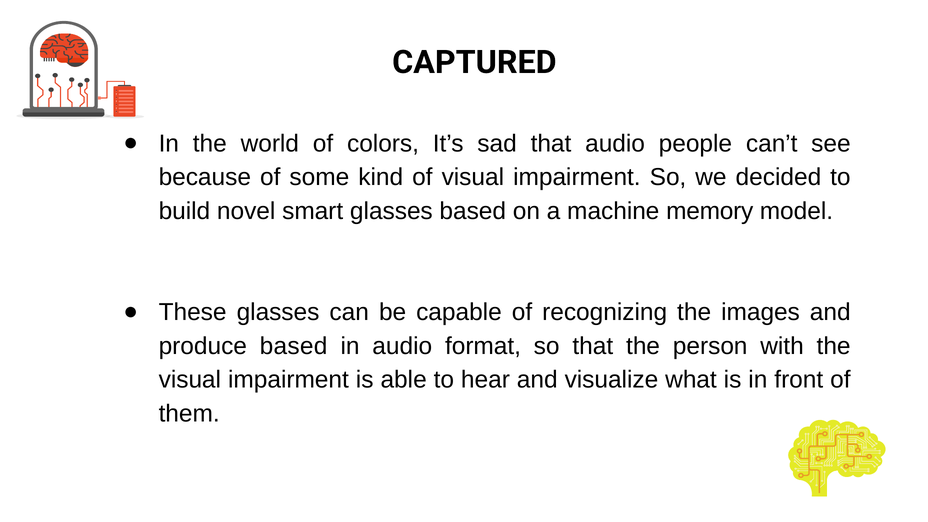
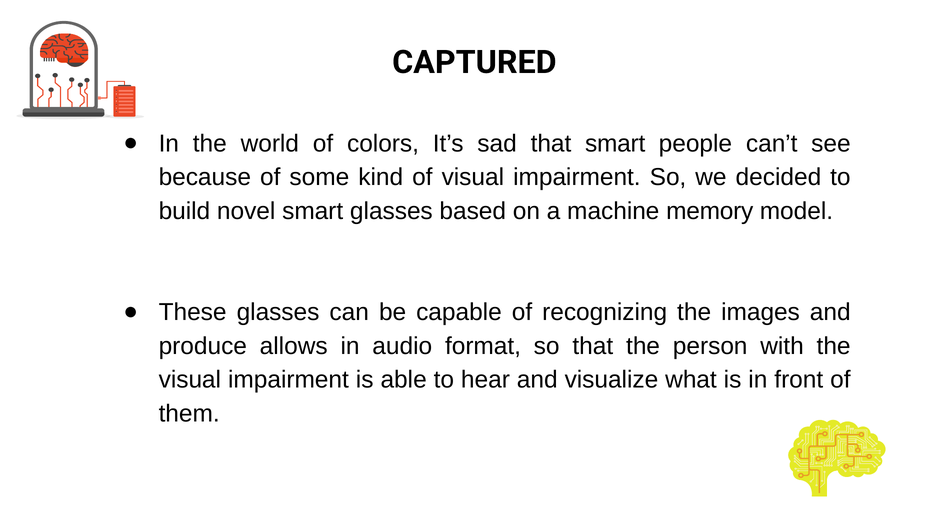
that audio: audio -> smart
produce based: based -> allows
